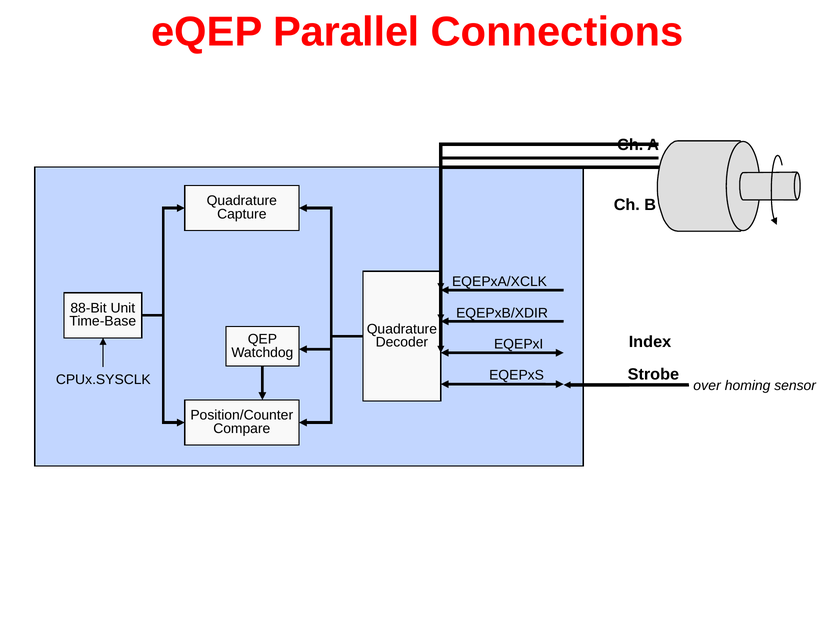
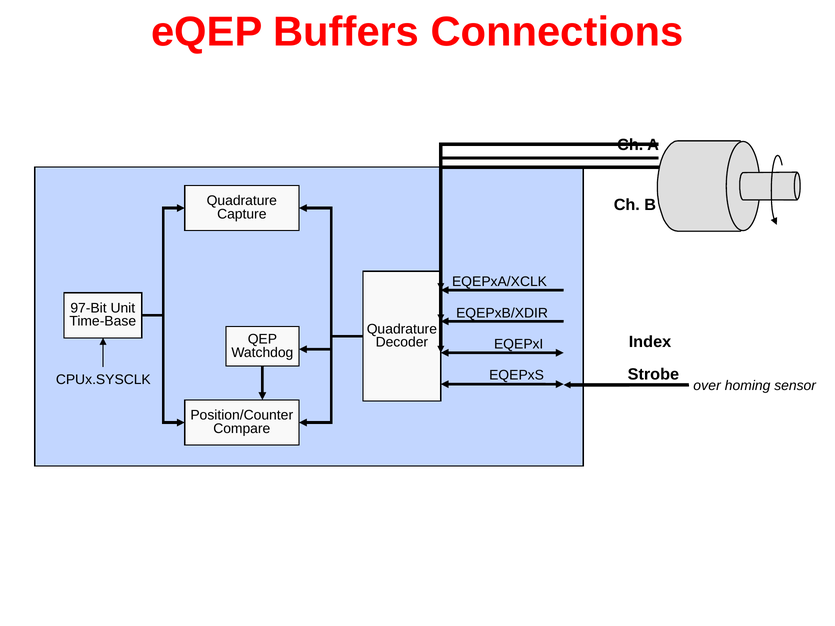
Parallel: Parallel -> Buffers
88-Bit: 88-Bit -> 97-Bit
